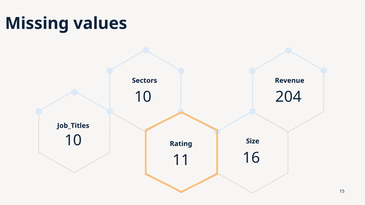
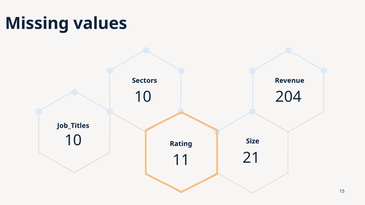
16: 16 -> 21
